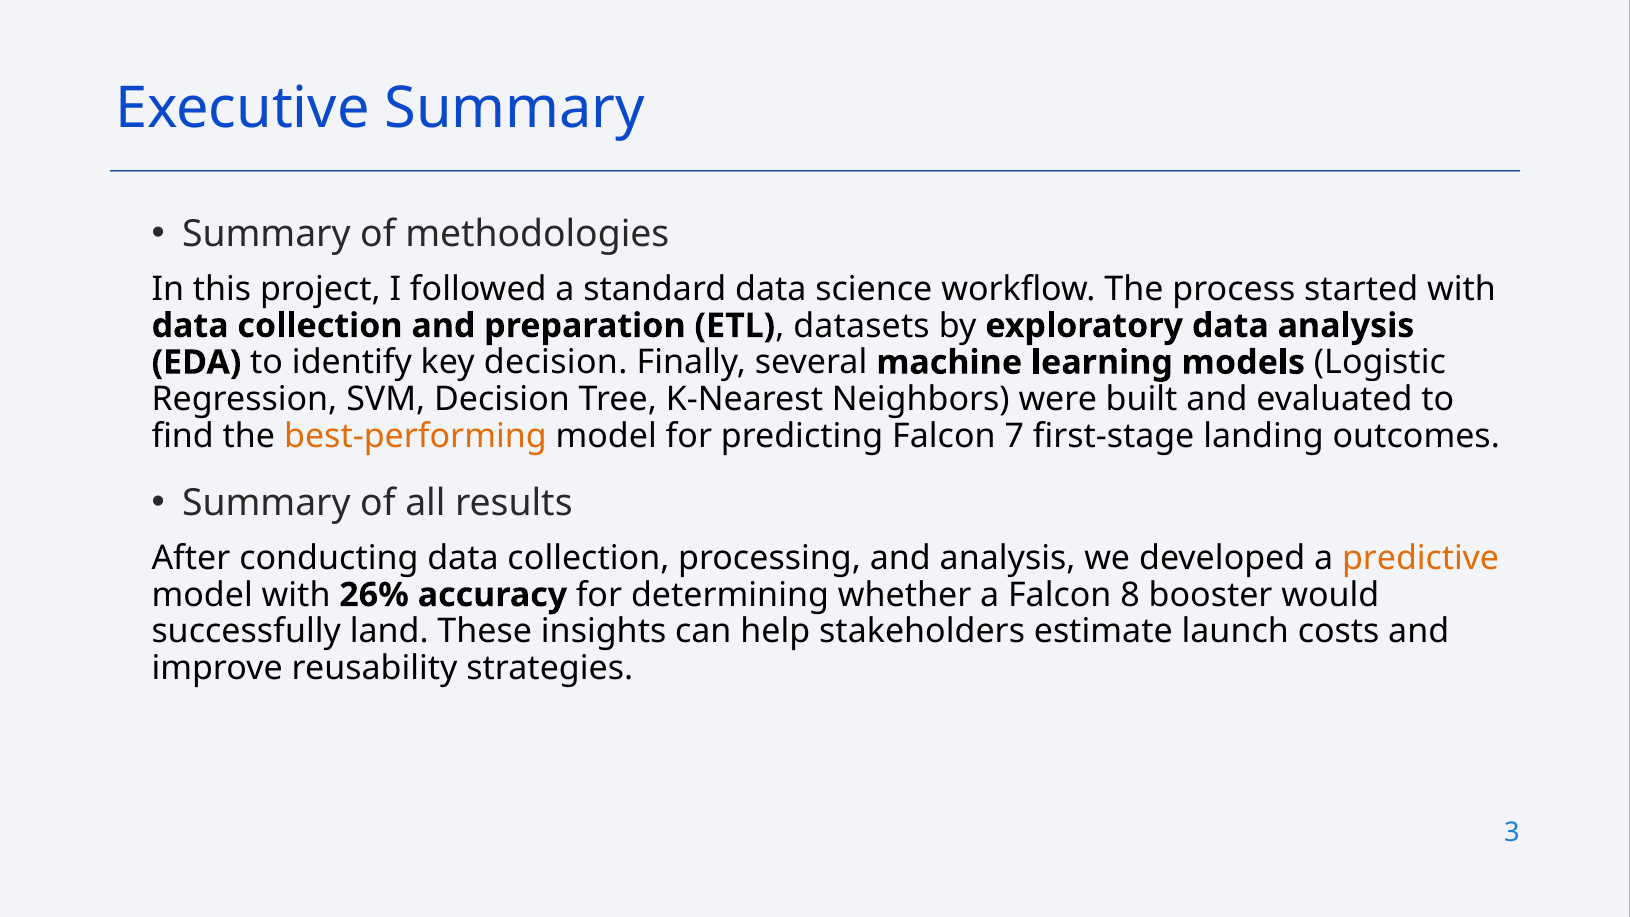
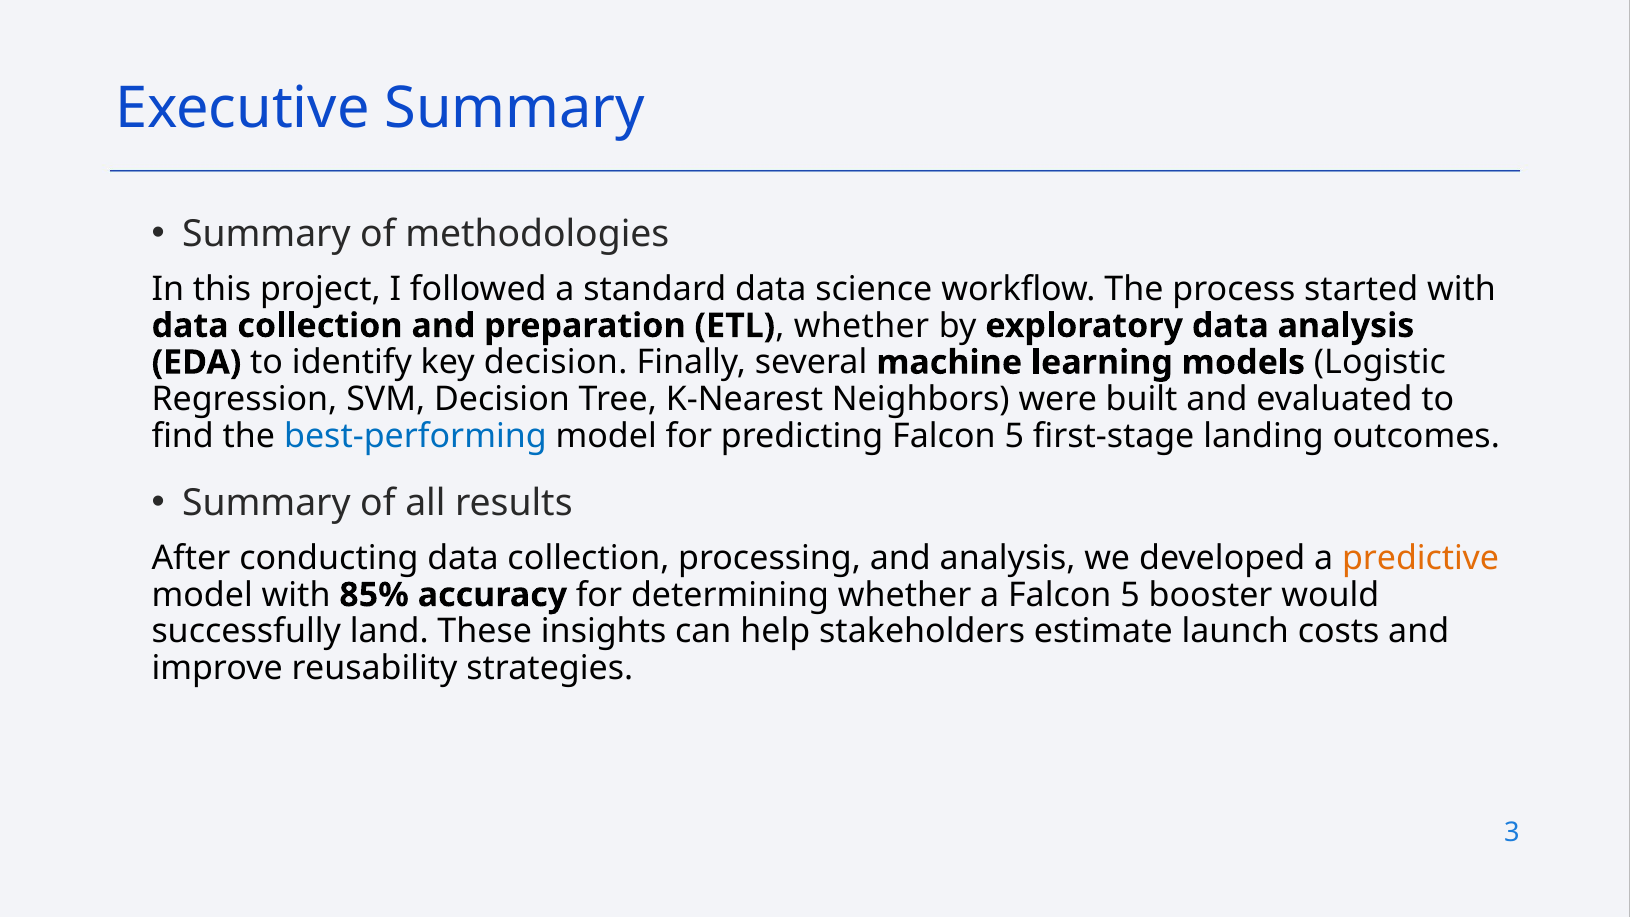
datasets at (862, 326): datasets -> whether
best-performing colour: orange -> blue
predicting Falcon 7: 7 -> 5
26%: 26% -> 85%
a Falcon 8: 8 -> 5
